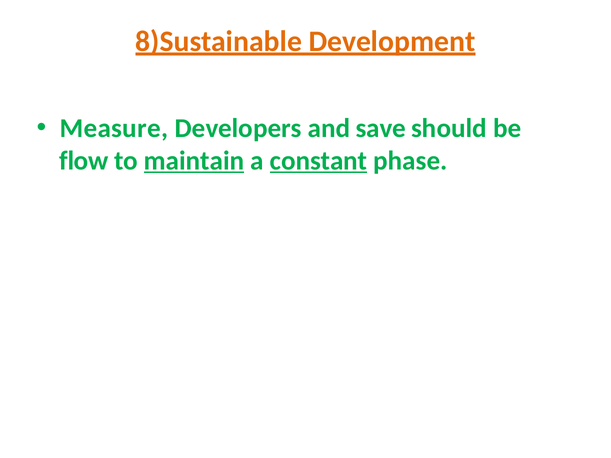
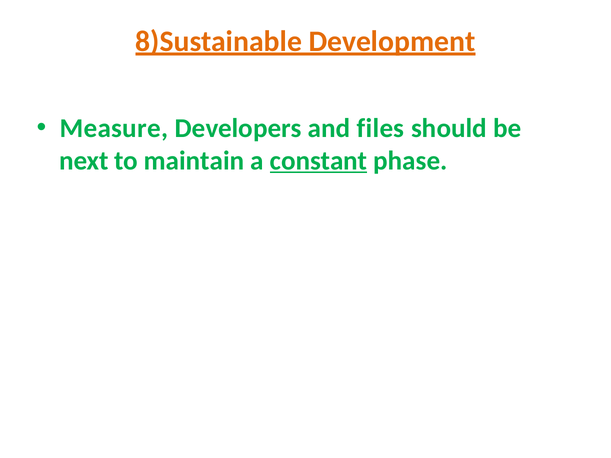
save: save -> files
flow: flow -> next
maintain underline: present -> none
